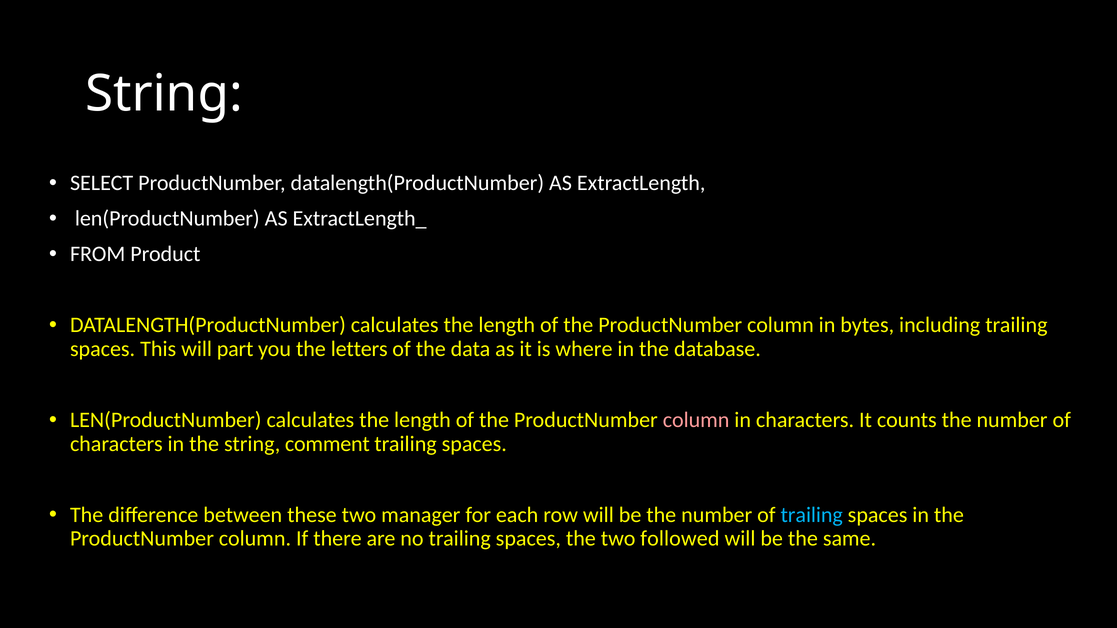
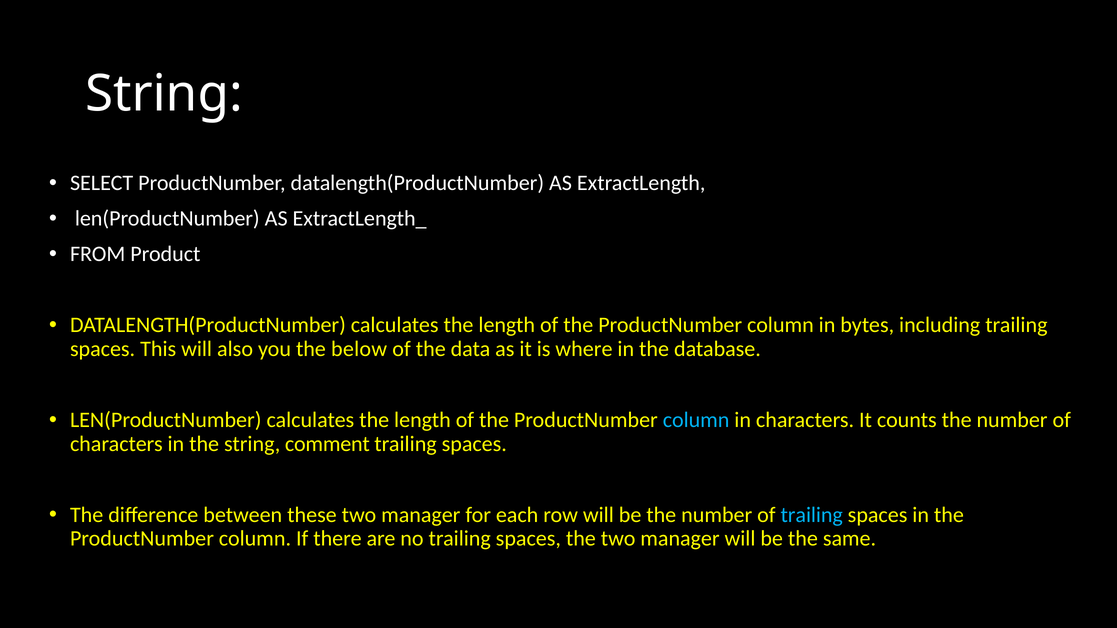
part: part -> also
letters: letters -> below
column at (696, 420) colour: pink -> light blue
the two followed: followed -> manager
